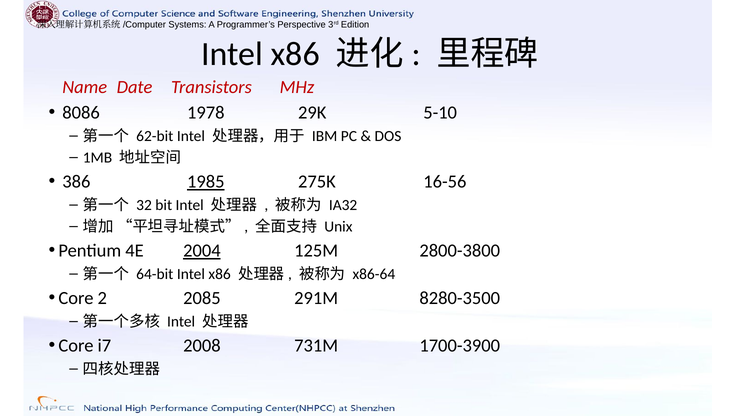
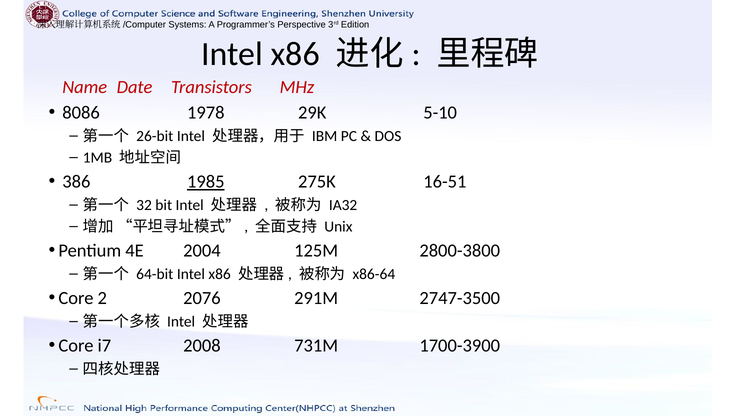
62-bit: 62-bit -> 26-bit
16-56: 16-56 -> 16-51
2004 underline: present -> none
2085: 2085 -> 2076
8280-3500: 8280-3500 -> 2747-3500
